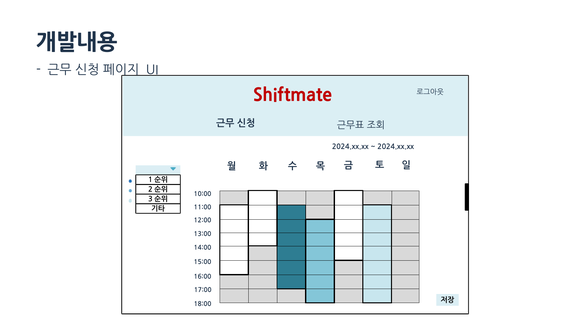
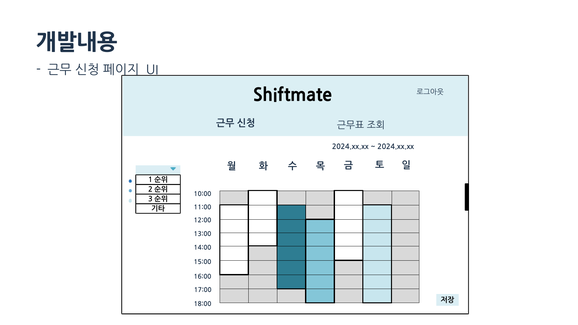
Shiftmate colour: red -> black
